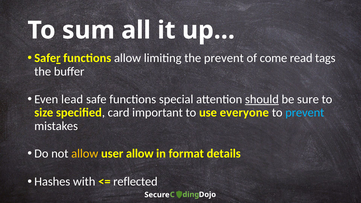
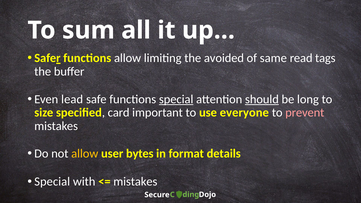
the prevent: prevent -> avoided
come: come -> same
special at (176, 99) underline: none -> present
sure: sure -> long
prevent at (305, 113) colour: light blue -> pink
user allow: allow -> bytes
Hashes at (52, 182): Hashes -> Special
reflected at (135, 182): reflected -> mistakes
